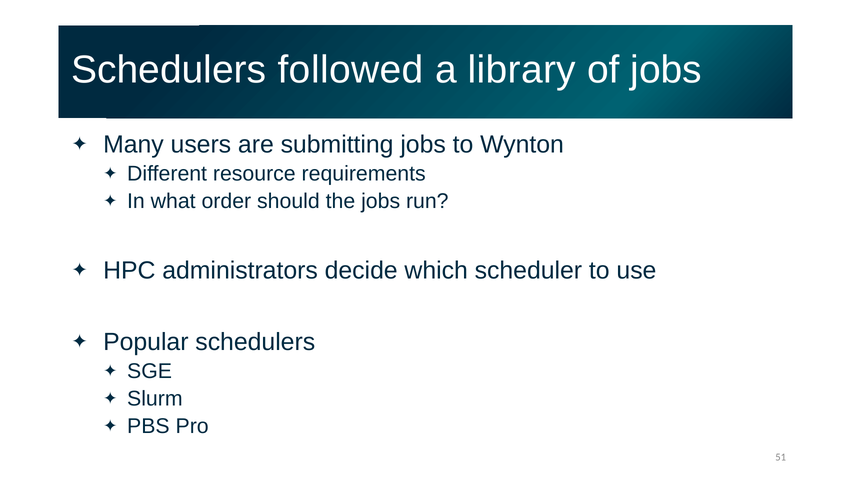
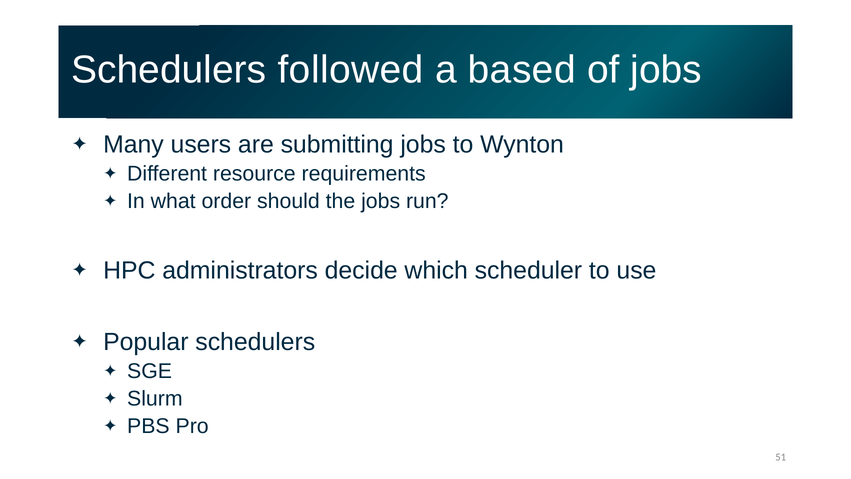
library: library -> based
